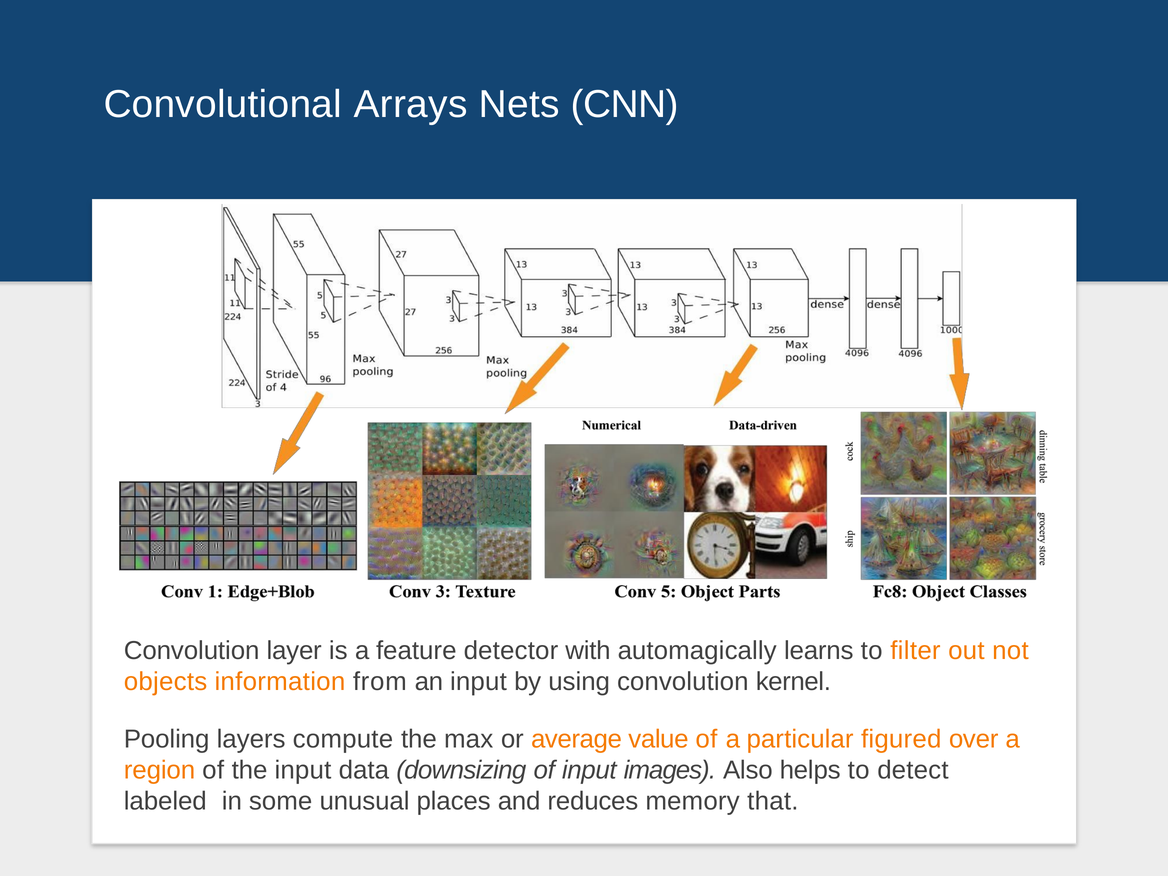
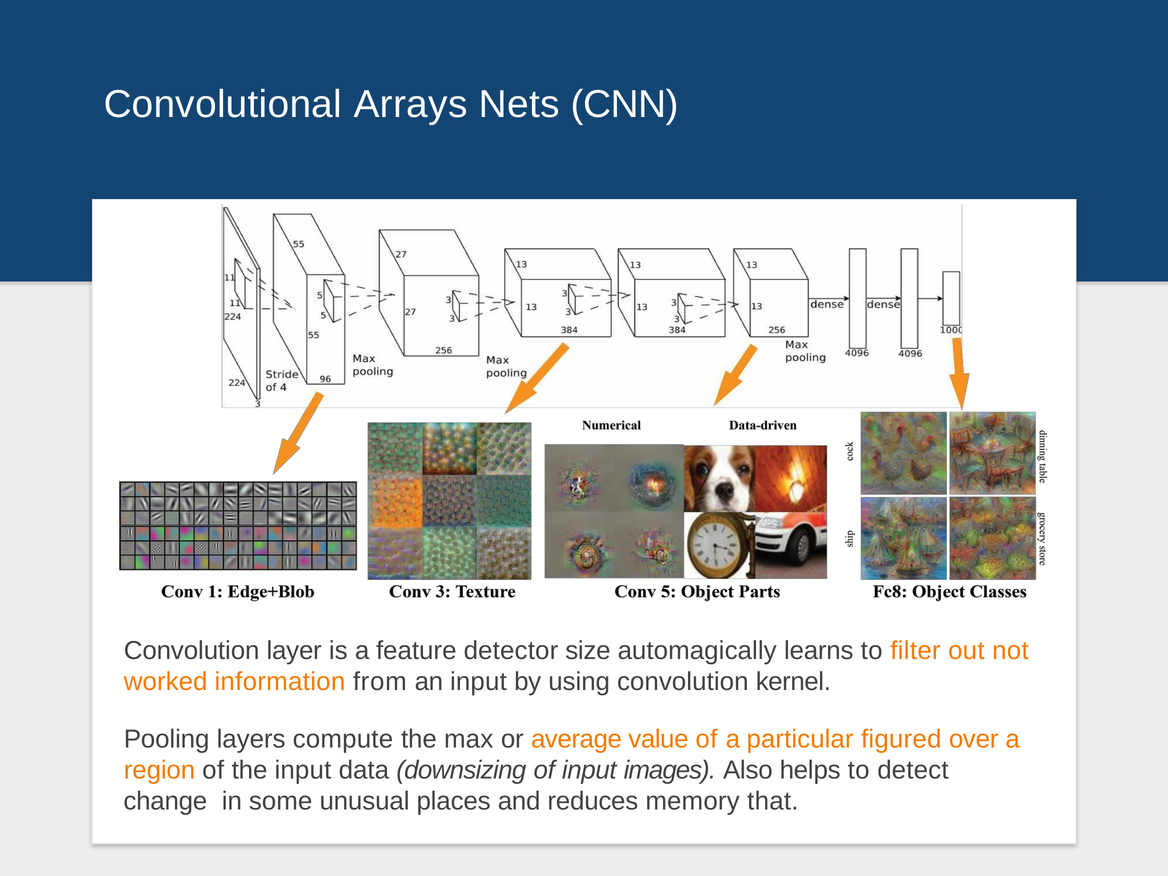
with: with -> size
objects: objects -> worked
labeled: labeled -> change
